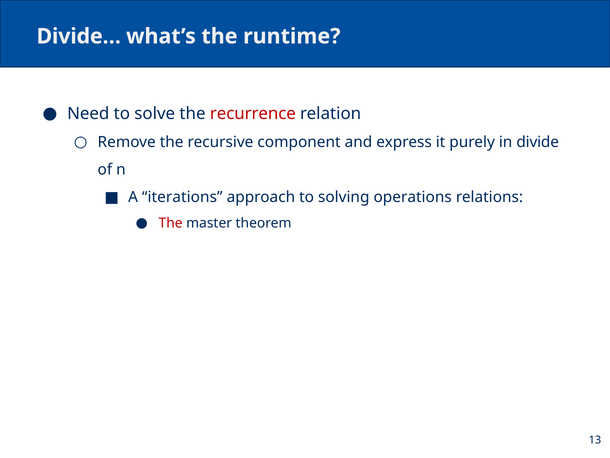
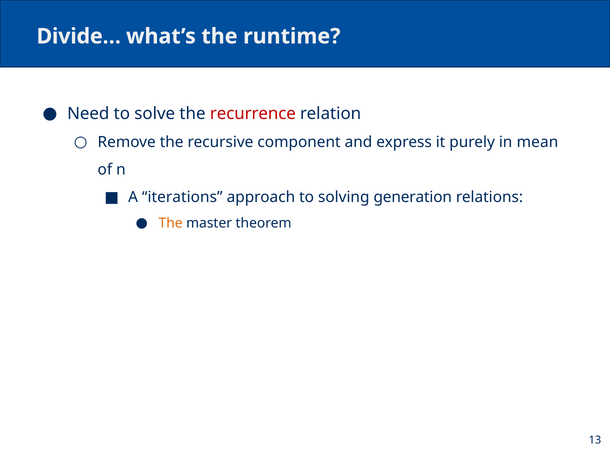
divide: divide -> mean
operations: operations -> generation
The at (171, 223) colour: red -> orange
